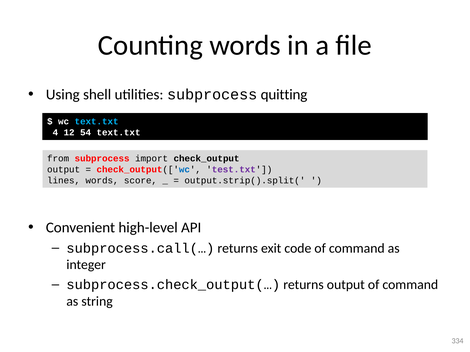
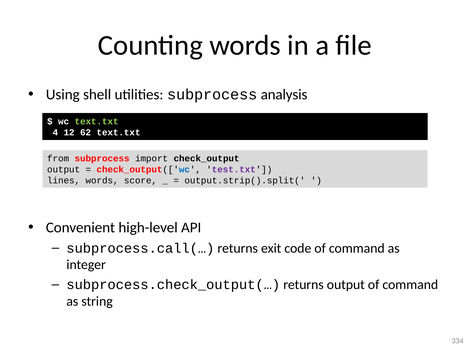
quitting: quitting -> analysis
text.txt at (97, 122) colour: light blue -> light green
54: 54 -> 62
